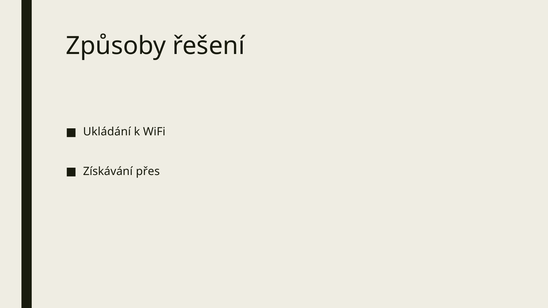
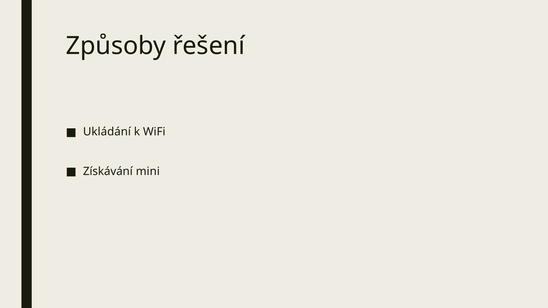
přes: přes -> mini
